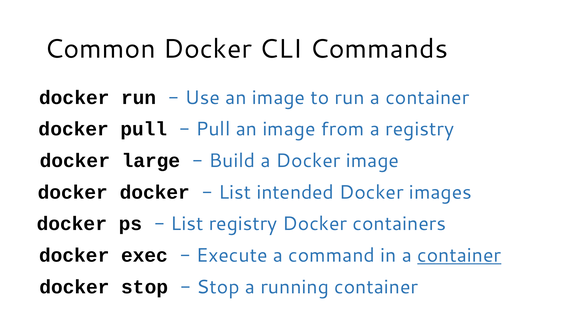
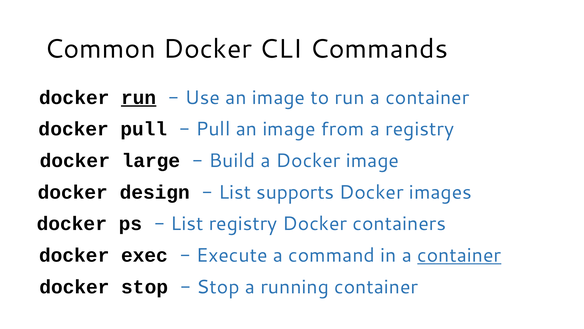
run at (139, 97) underline: none -> present
docker docker: docker -> design
intended: intended -> supports
